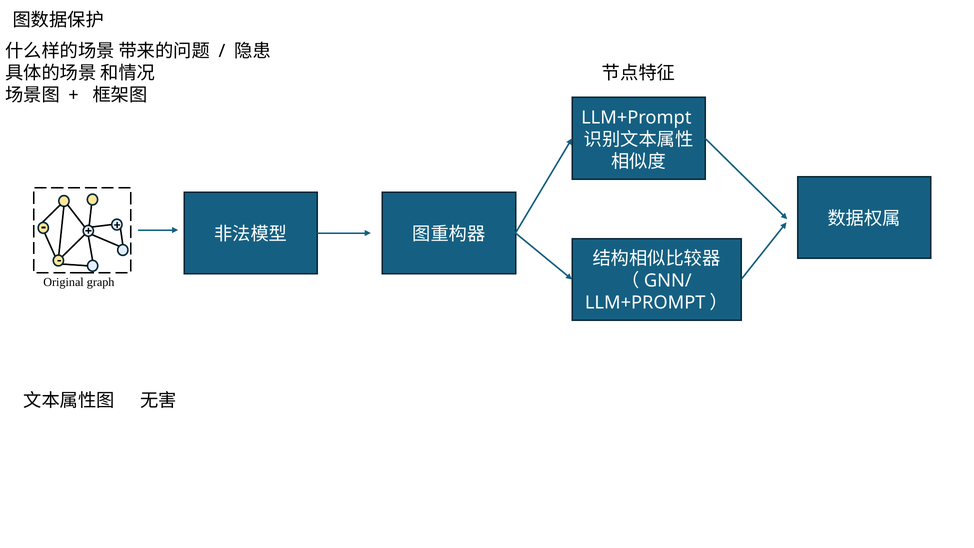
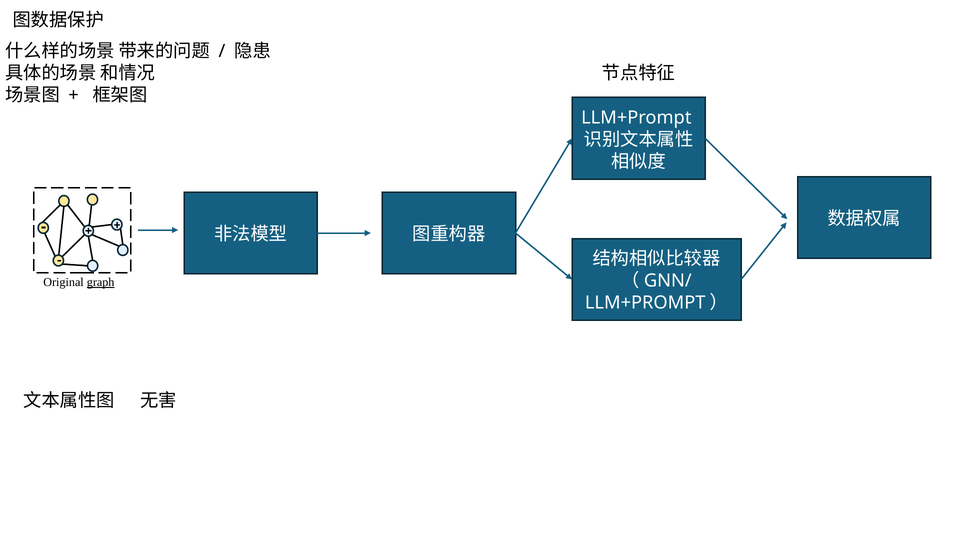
graph underline: none -> present
